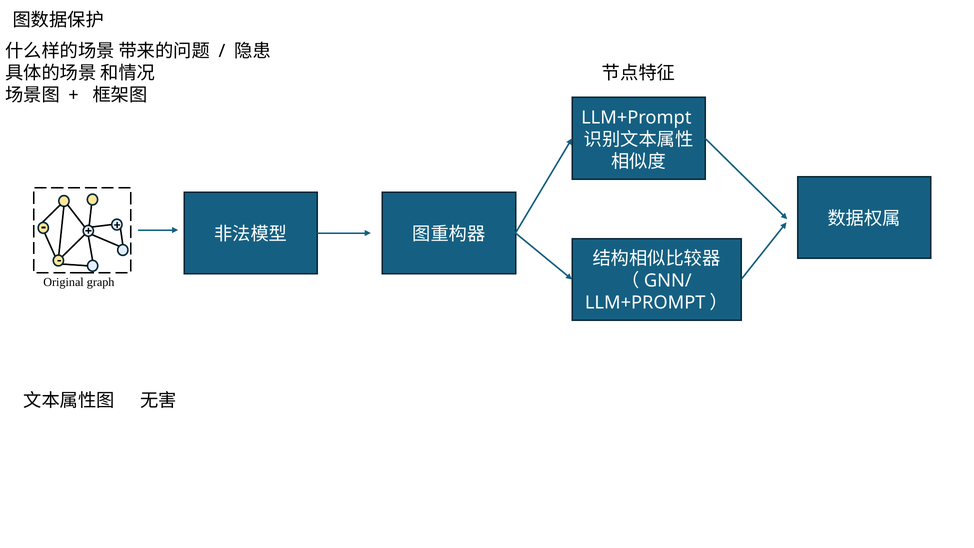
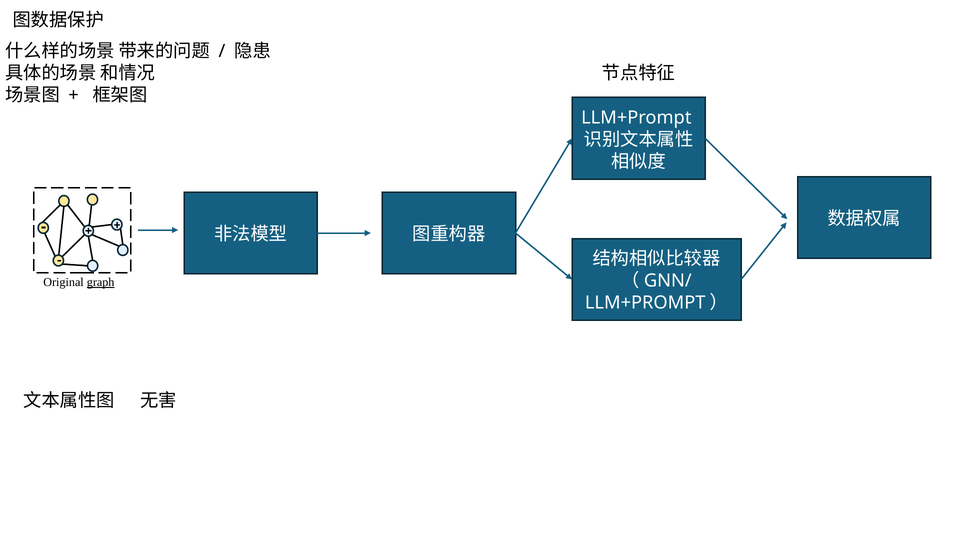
graph underline: none -> present
